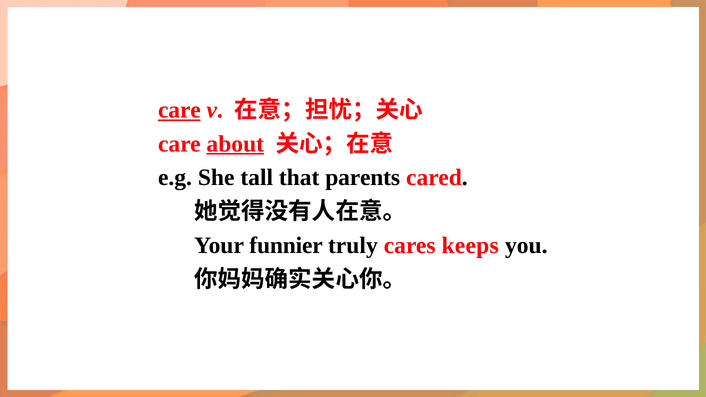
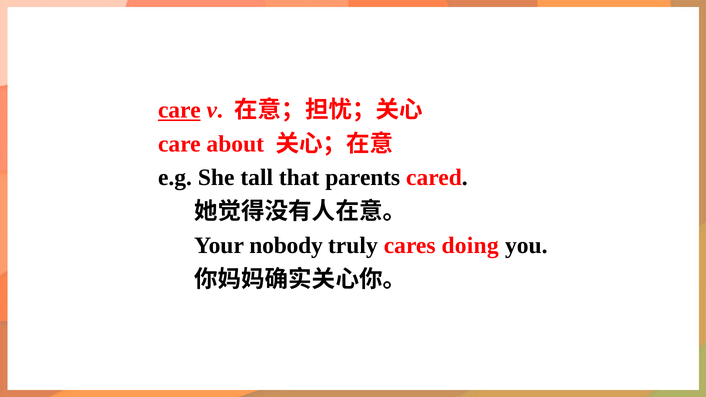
about underline: present -> none
funnier: funnier -> nobody
keeps: keeps -> doing
